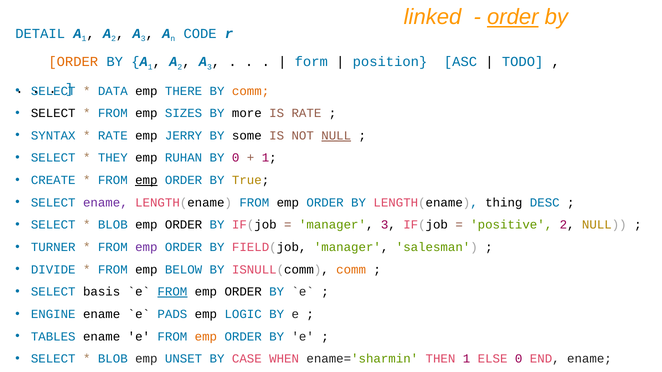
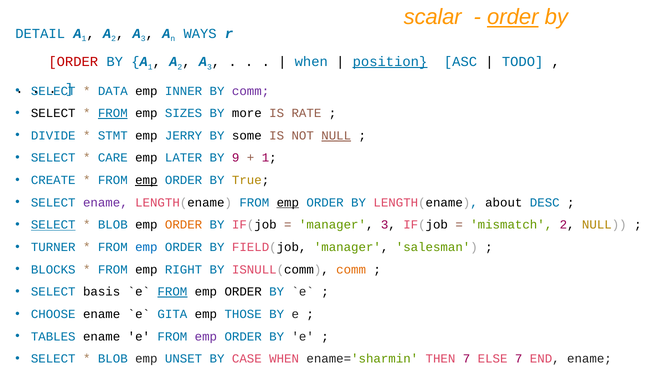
linked: linked -> scalar
CODE: CODE -> WAYS
ORDER at (73, 62) colour: orange -> red
form at (311, 62): form -> when
position underline: none -> present
THERE: THERE -> INNER
comm at (251, 91) colour: orange -> purple
FROM at (113, 113) underline: none -> present
SYNTAX: SYNTAX -> DIVIDE
RATE at (113, 136): RATE -> STMT
THEY: THEY -> CARE
RUHAN: RUHAN -> LATER
BY 0: 0 -> 9
emp at (288, 203) underline: none -> present
thing: thing -> about
SELECT at (53, 225) underline: none -> present
ORDER at (184, 225) colour: black -> orange
positive: positive -> mismatch
emp at (146, 247) colour: purple -> blue
DIVIDE: DIVIDE -> BLOCKS
BELOW: BELOW -> RIGHT
ENGINE: ENGINE -> CHOOSE
PADS: PADS -> GITA
LOGIC: LOGIC -> THOSE
emp at (206, 337) colour: orange -> purple
THEN 1: 1 -> 7
ELSE 0: 0 -> 7
